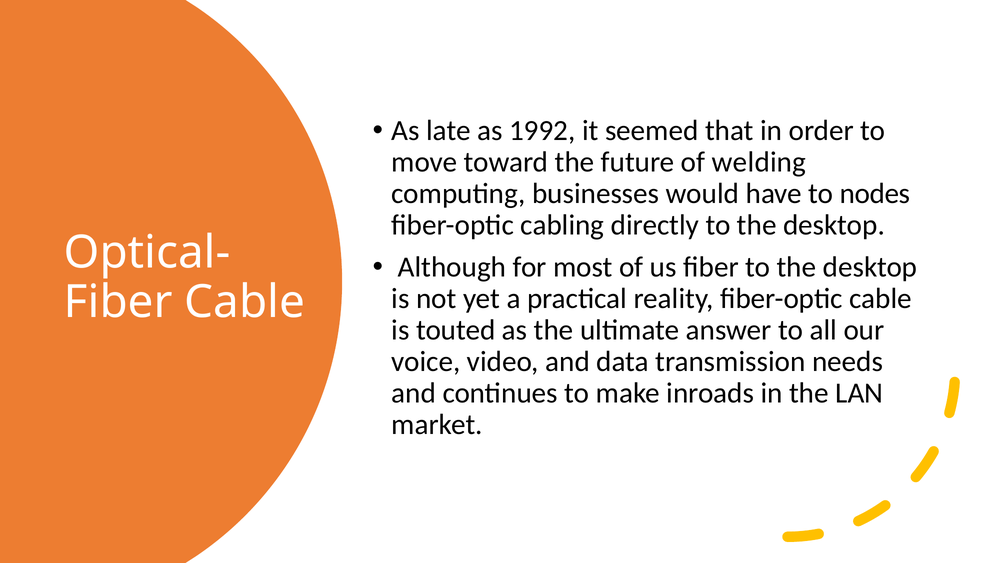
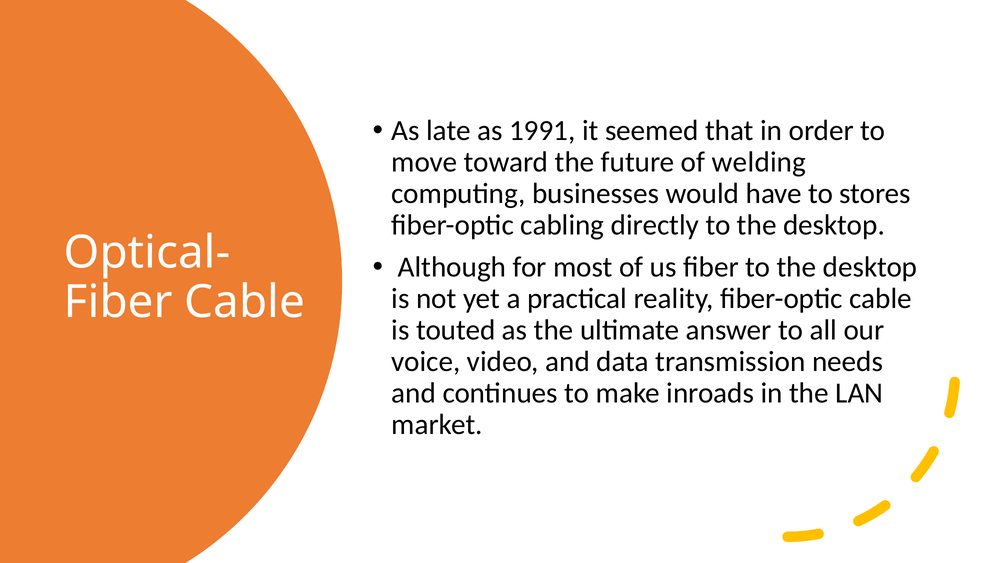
1992: 1992 -> 1991
nodes: nodes -> stores
